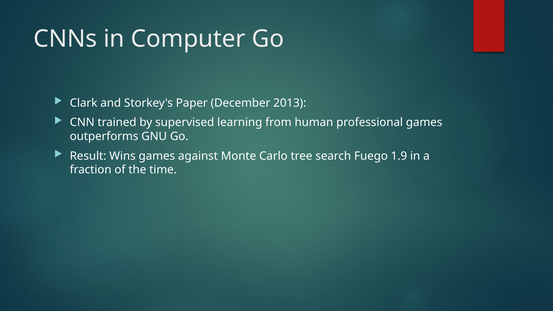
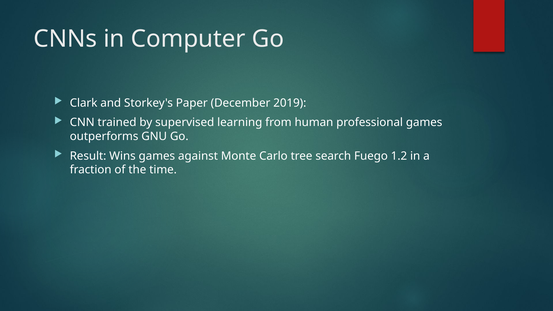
2013: 2013 -> 2019
1.9: 1.9 -> 1.2
